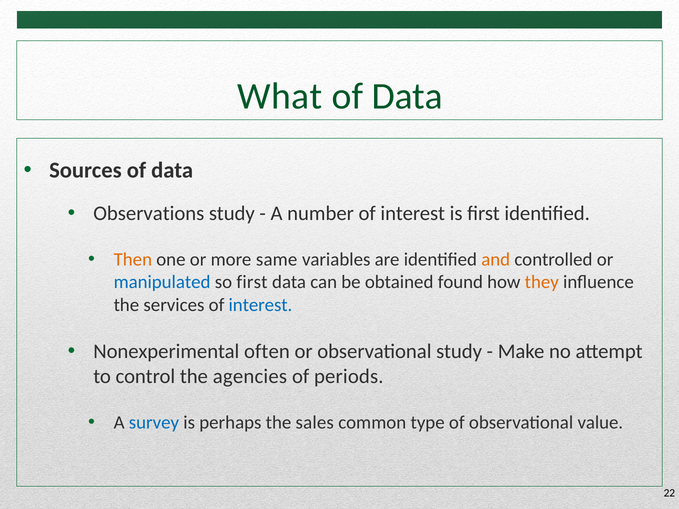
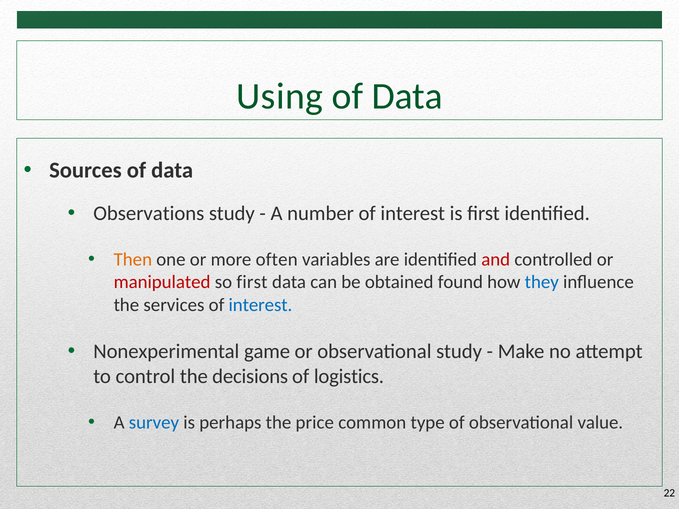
What: What -> Using
same: same -> often
and colour: orange -> red
manipulated colour: blue -> red
they colour: orange -> blue
often: often -> game
agencies: agencies -> decisions
periods: periods -> logistics
sales: sales -> price
